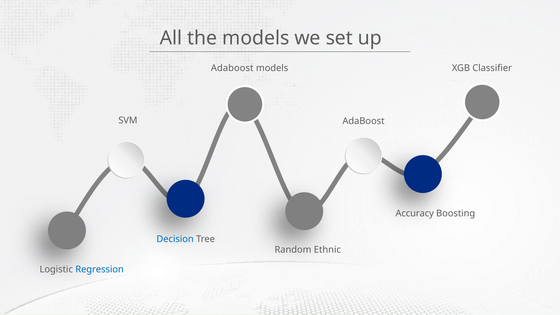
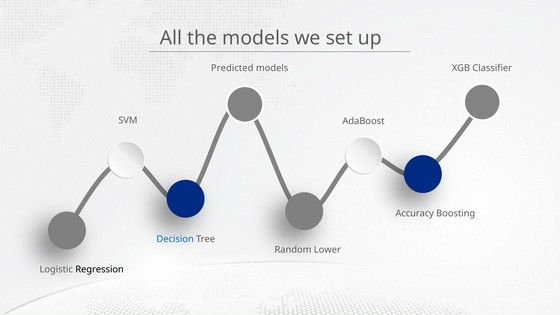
Adaboost at (232, 68): Adaboost -> Predicted
Ethnic: Ethnic -> Lower
Regression colour: blue -> black
